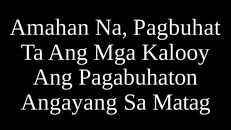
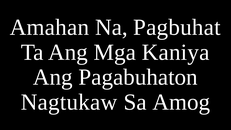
Kalooy: Kalooy -> Kaniya
Angayang: Angayang -> Nagtukaw
Matag: Matag -> Amog
